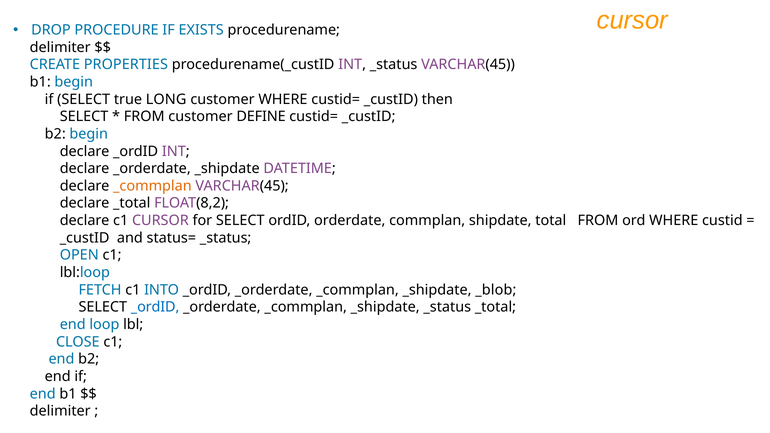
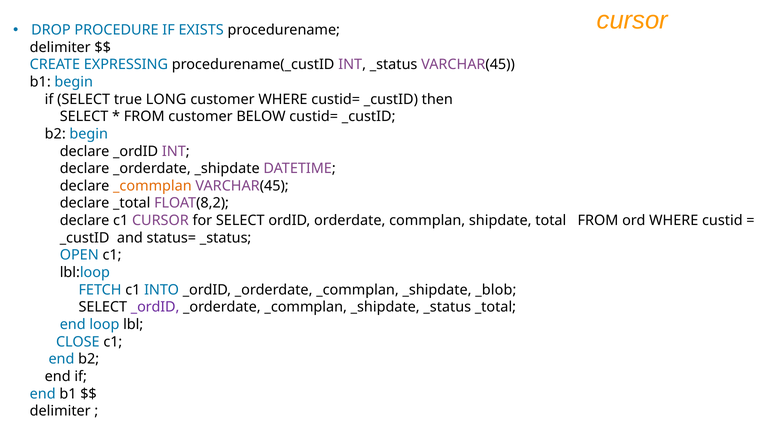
PROPERTIES: PROPERTIES -> EXPRESSING
DEFINE: DEFINE -> BELOW
_ordID at (155, 307) colour: blue -> purple
